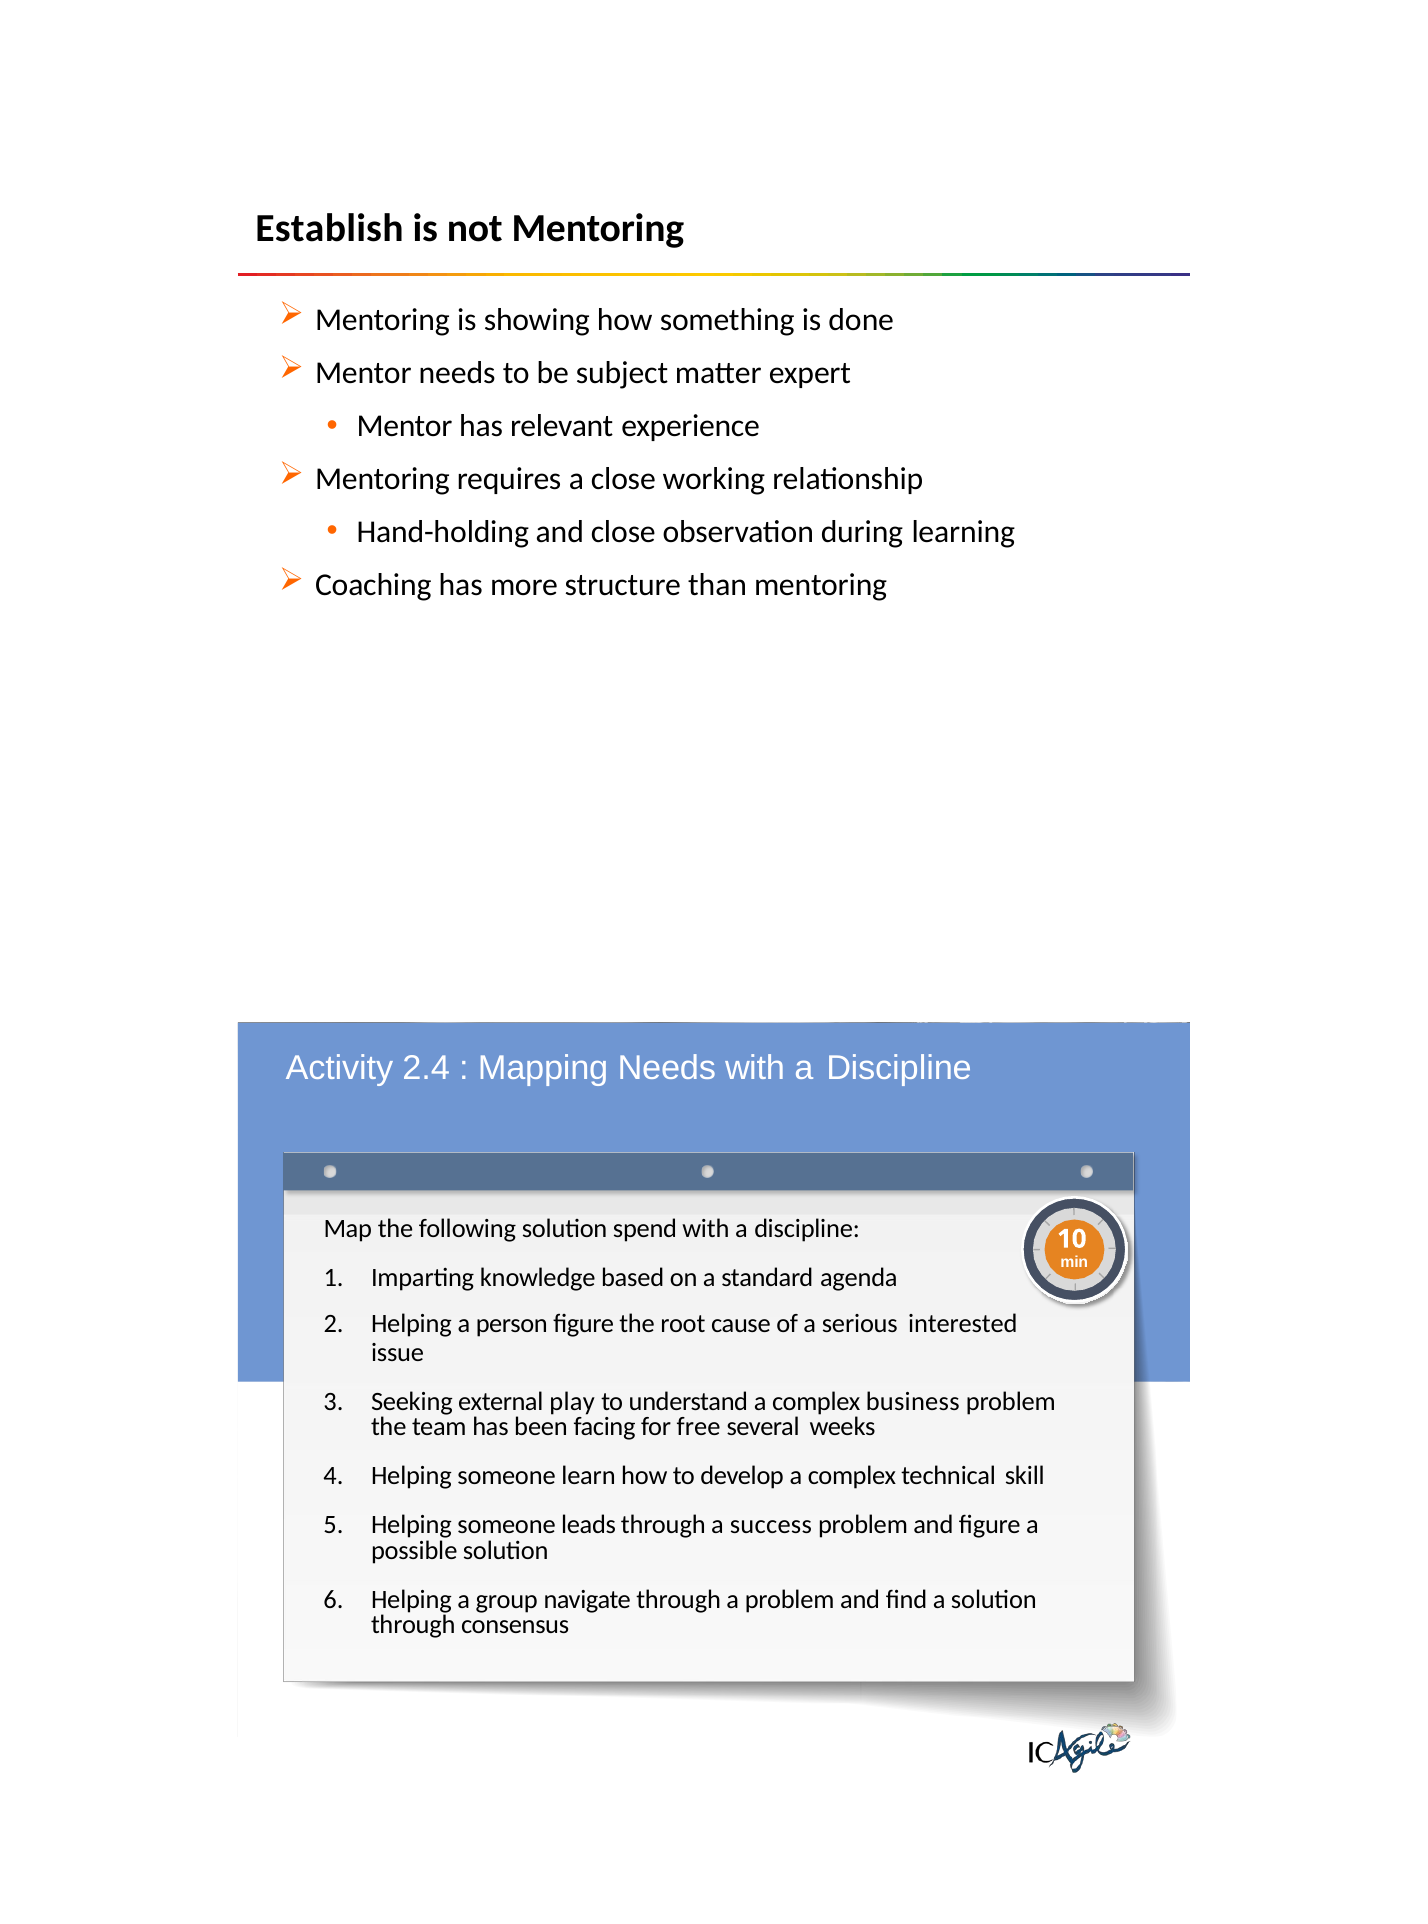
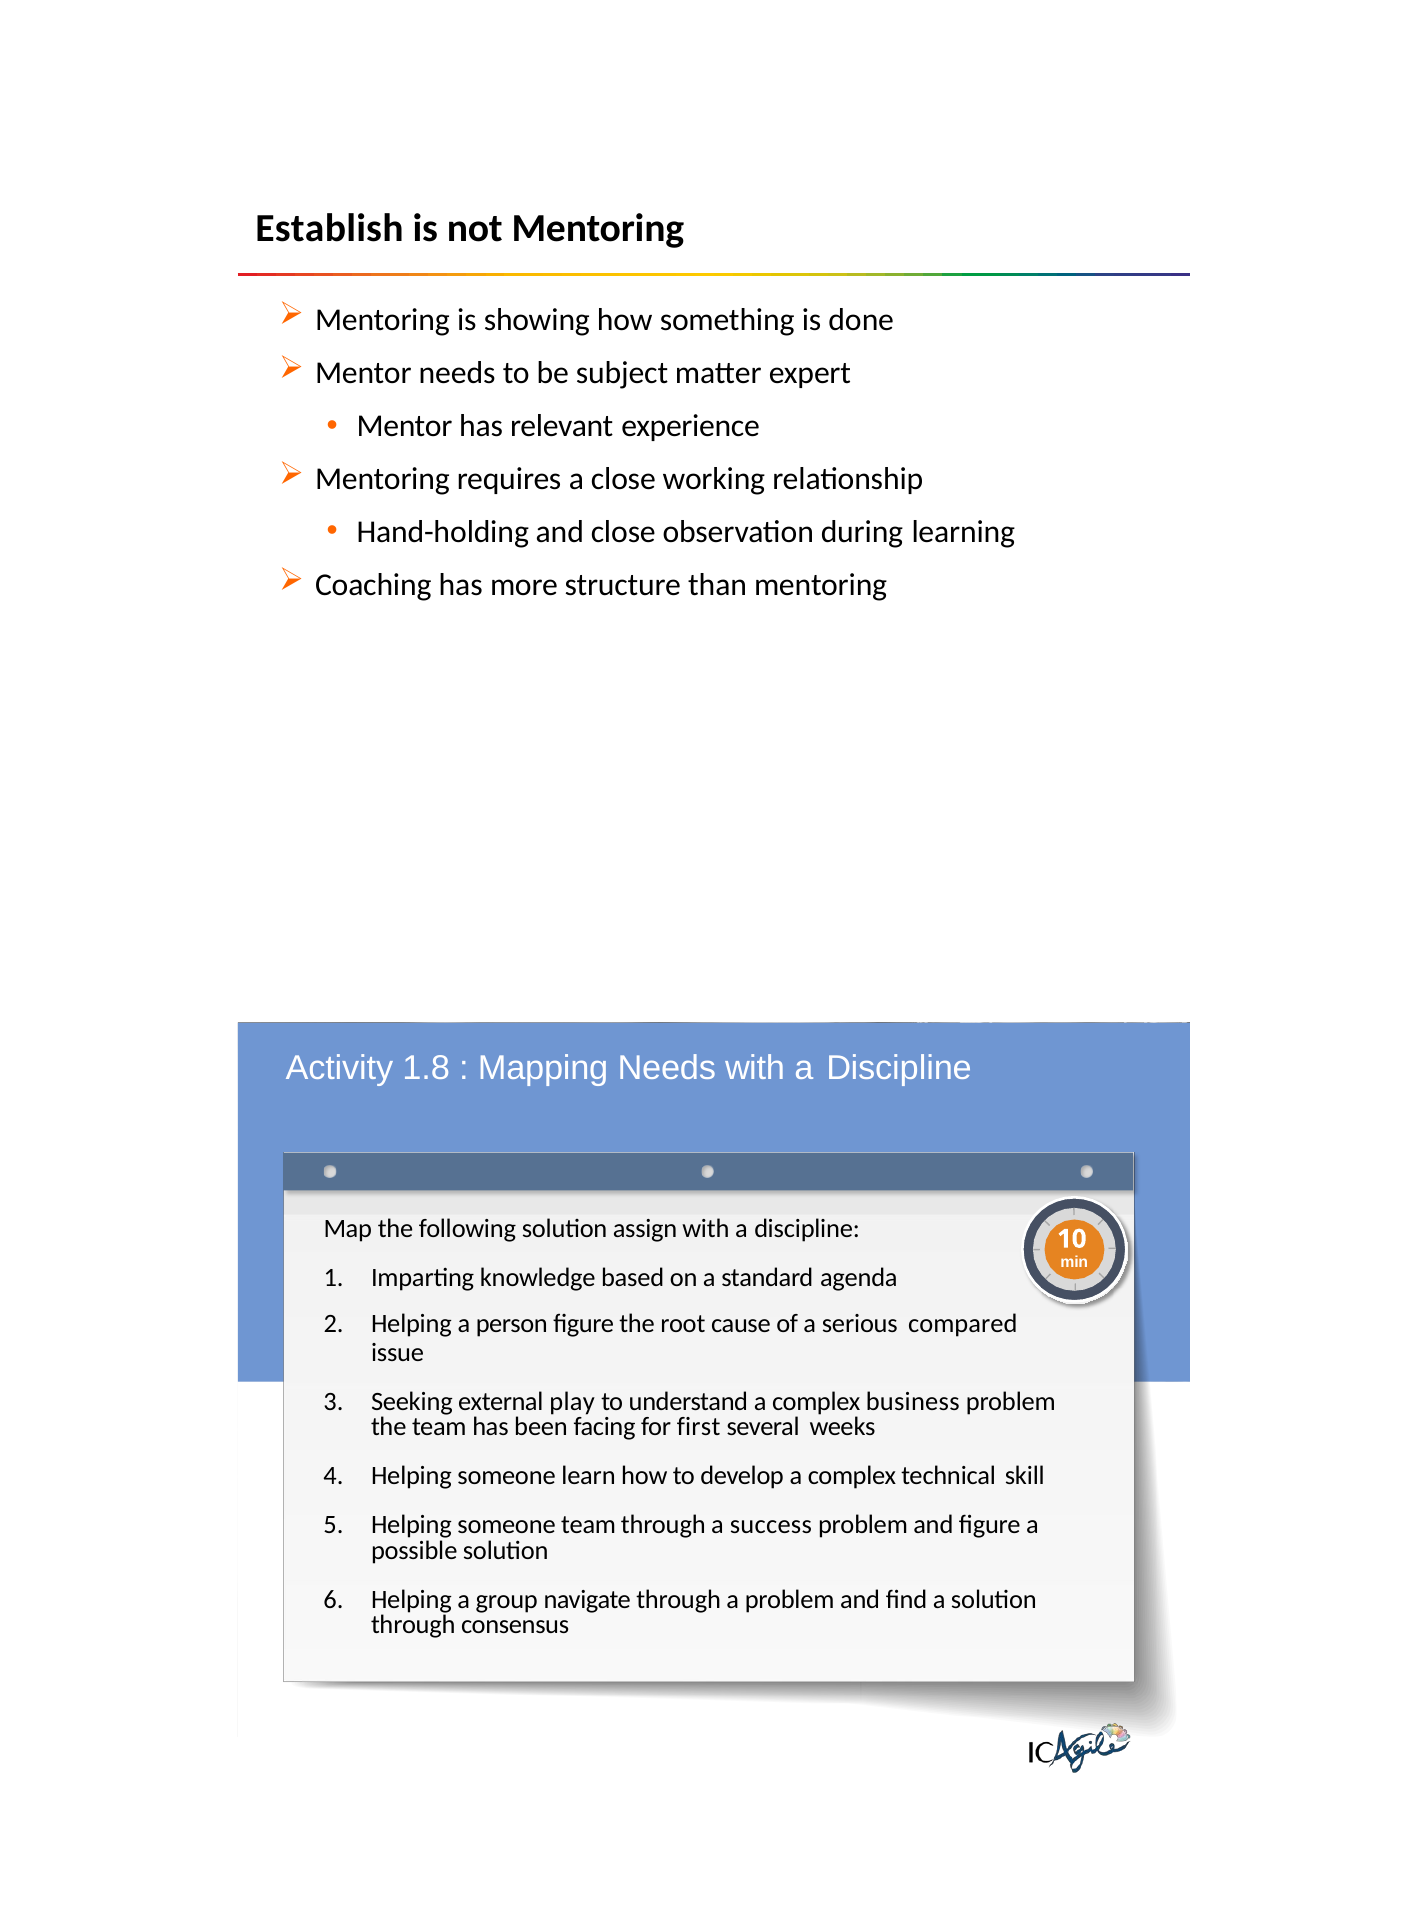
2.4: 2.4 -> 1.8
spend: spend -> assign
interested: interested -> compared
free: free -> first
someone leads: leads -> team
